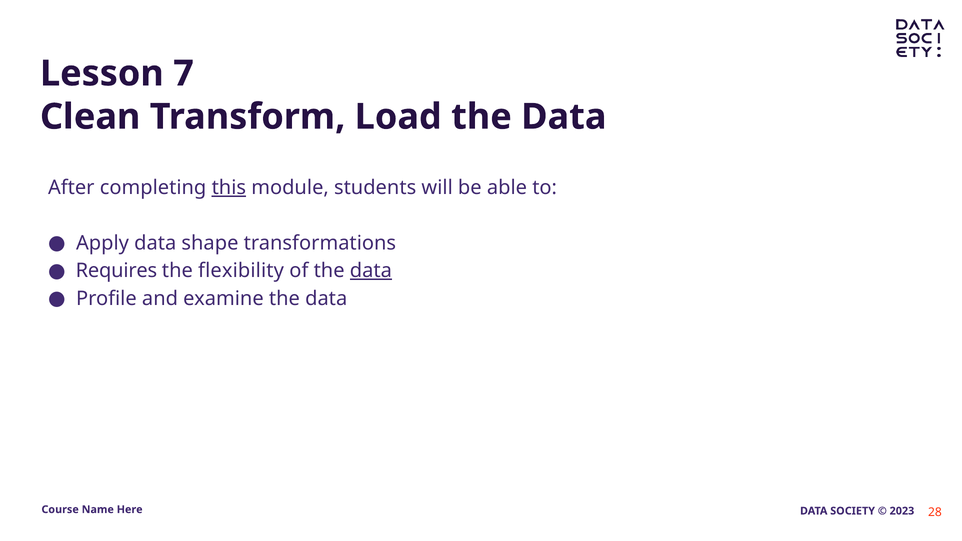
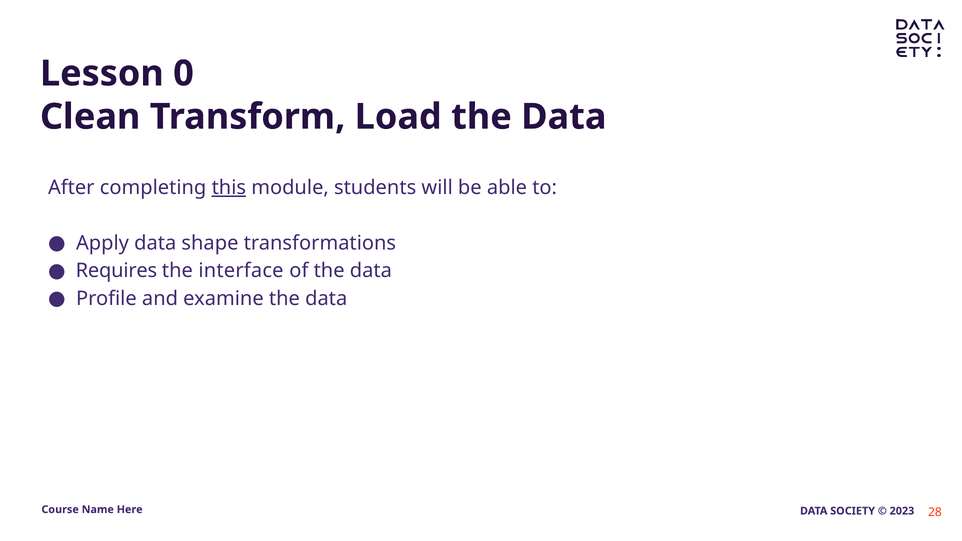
7: 7 -> 0
flexibility: flexibility -> interface
data at (371, 271) underline: present -> none
